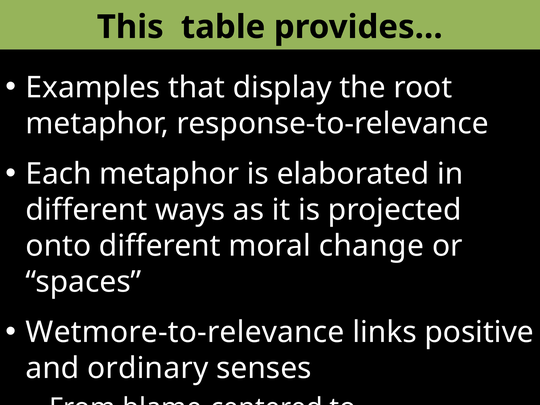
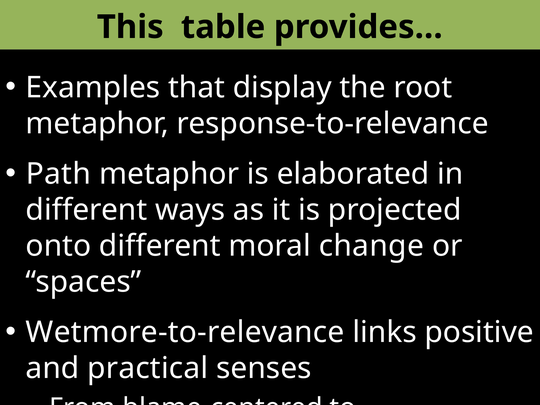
Each: Each -> Path
ordinary: ordinary -> practical
